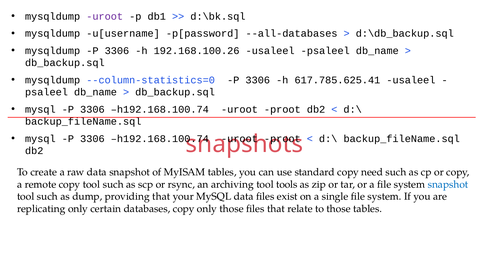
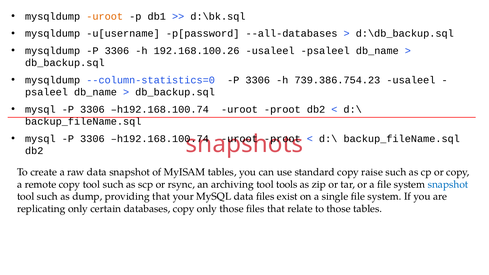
uroot at (105, 16) colour: purple -> orange
617.785.625.41: 617.785.625.41 -> 739.386.754.23
need: need -> raise
